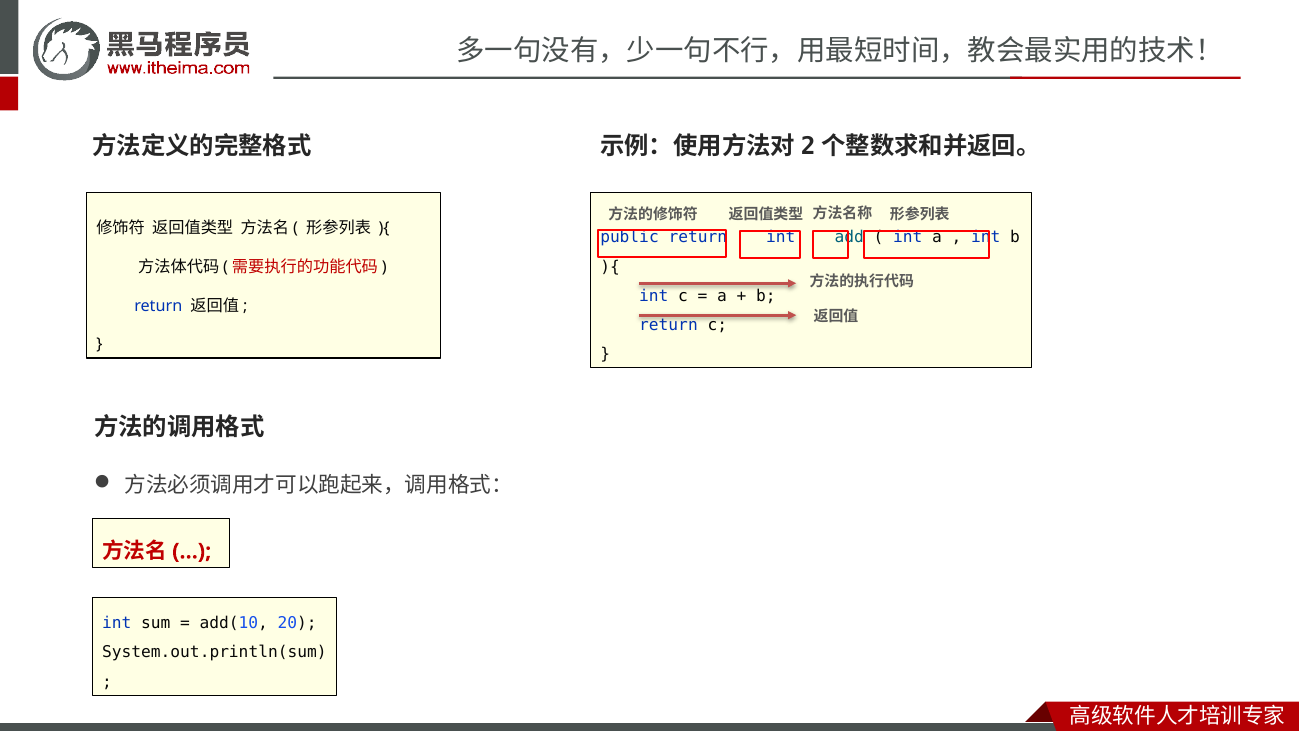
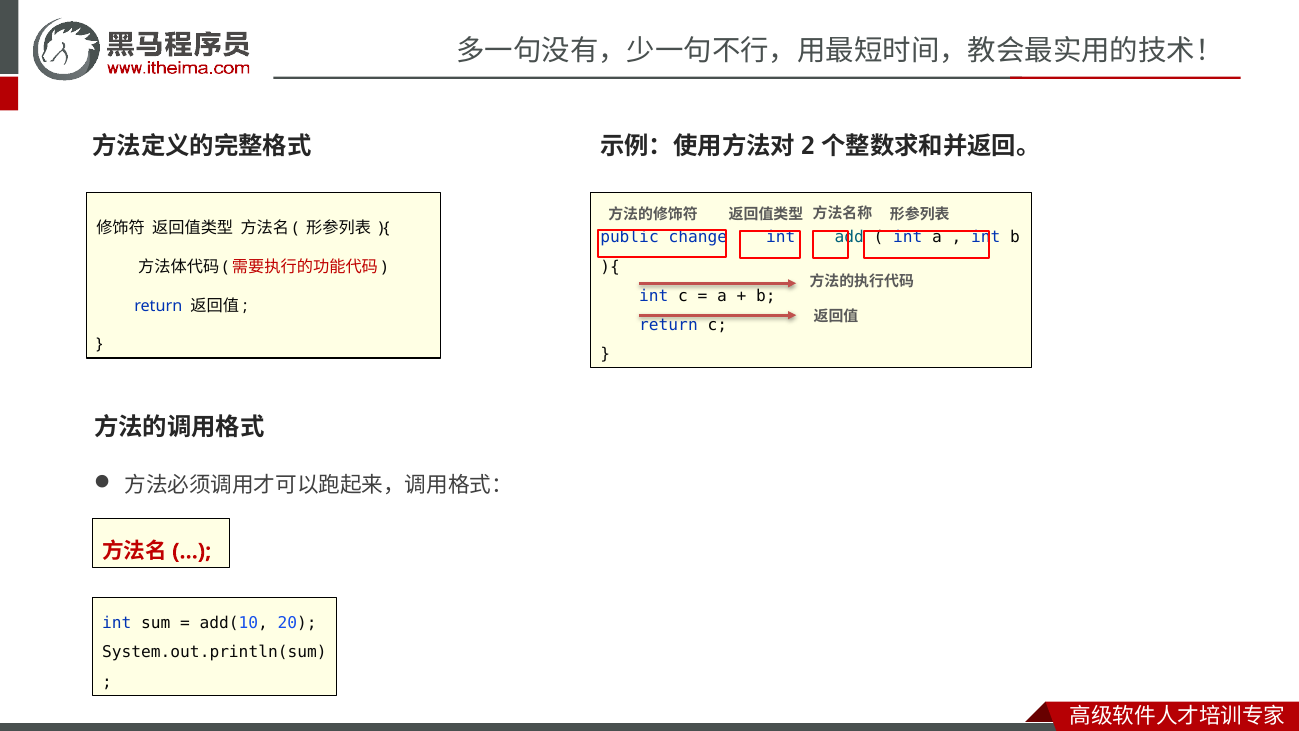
public return: return -> change
